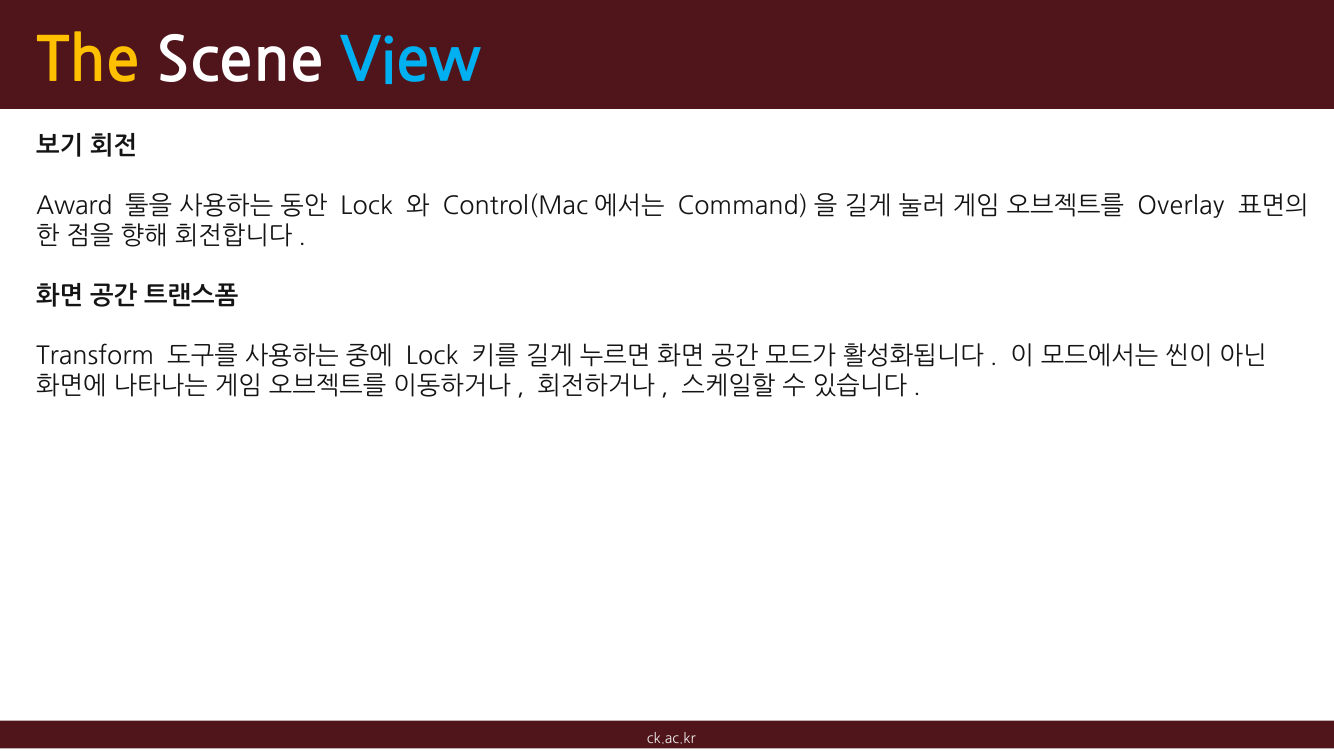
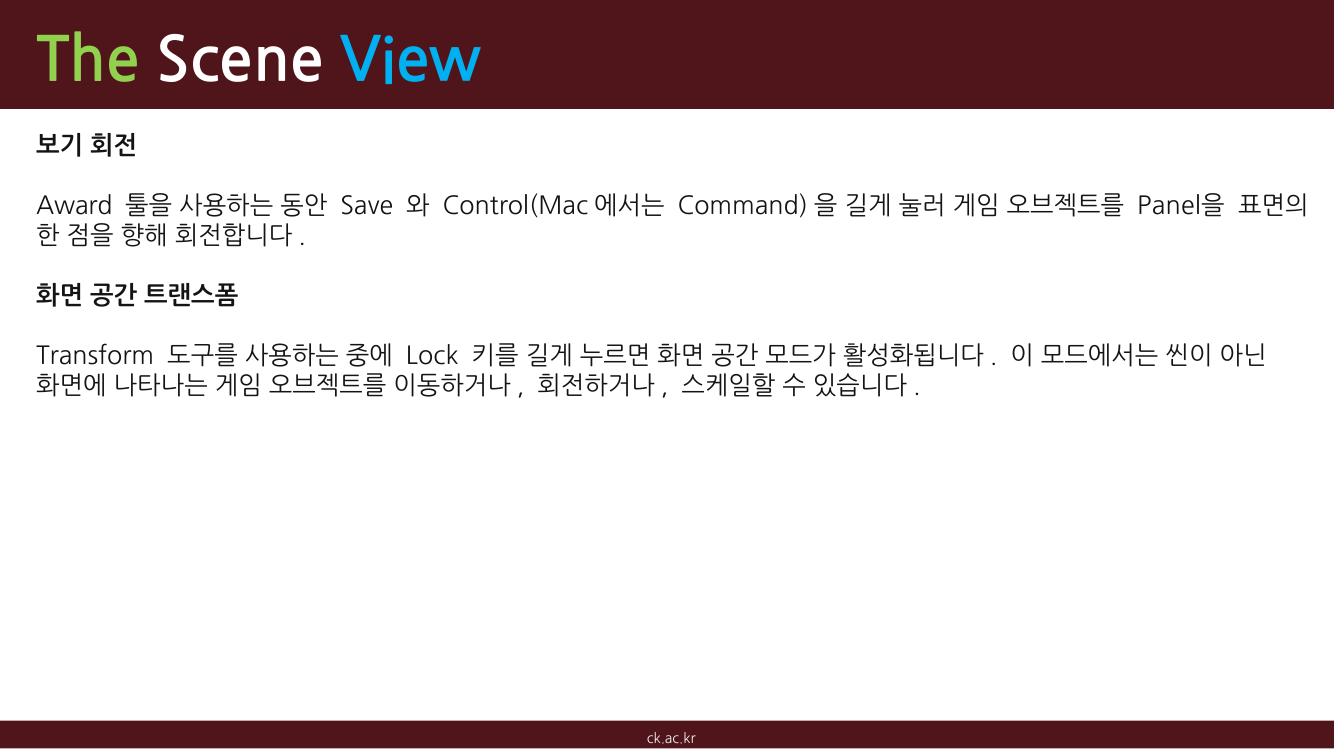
The colour: yellow -> light green
Lock at (367, 206): Lock -> Save
Overlay: Overlay -> Panel을
